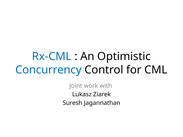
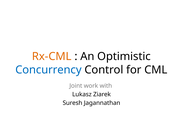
Rx-CML colour: blue -> orange
